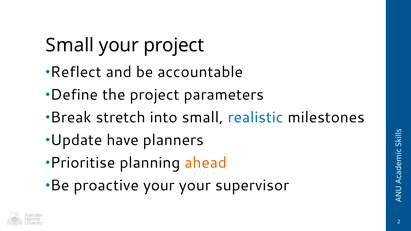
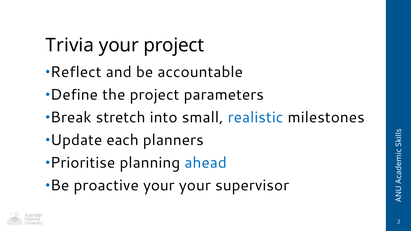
Small at (70, 45): Small -> Trivia
have: have -> each
ahead colour: orange -> blue
